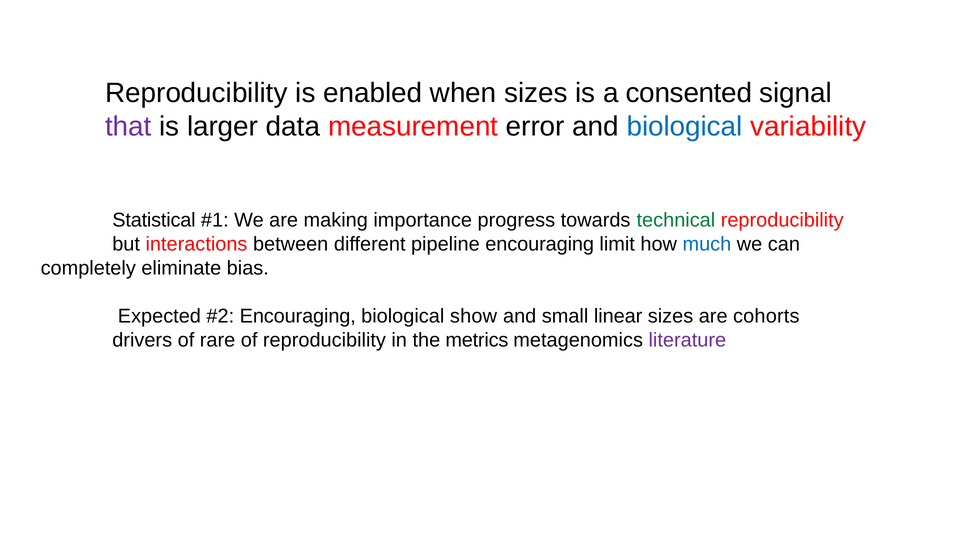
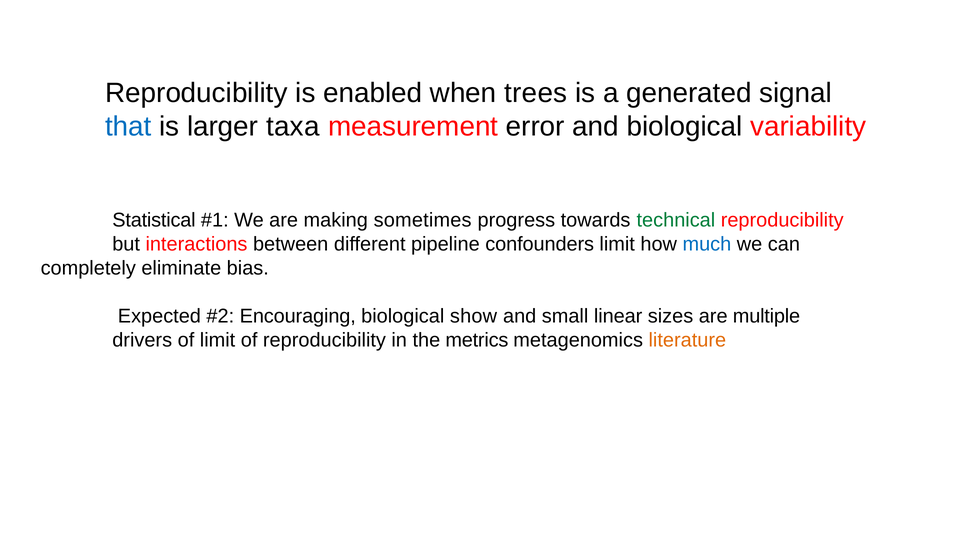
when sizes: sizes -> trees
consented: consented -> generated
that colour: purple -> blue
data: data -> taxa
biological at (685, 126) colour: blue -> black
importance: importance -> sometimes
pipeline encouraging: encouraging -> confounders
cohorts: cohorts -> multiple
of rare: rare -> limit
literature colour: purple -> orange
